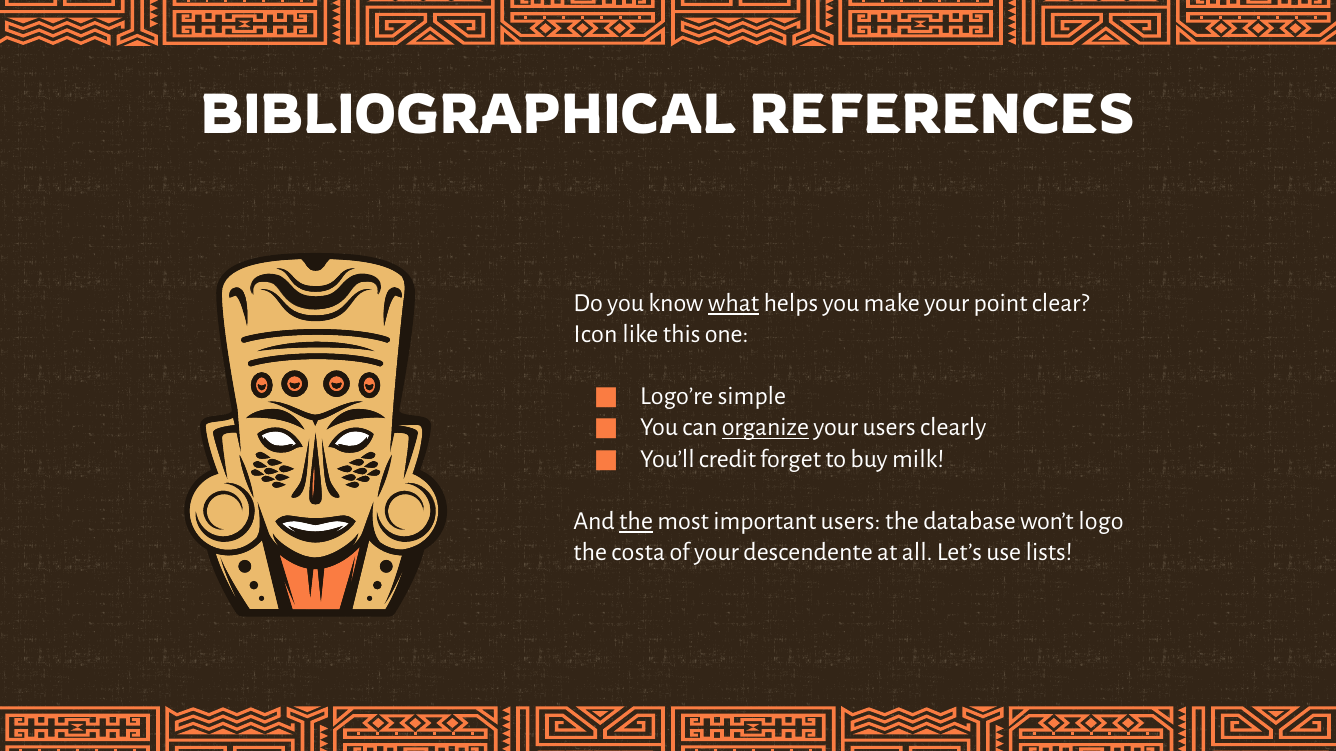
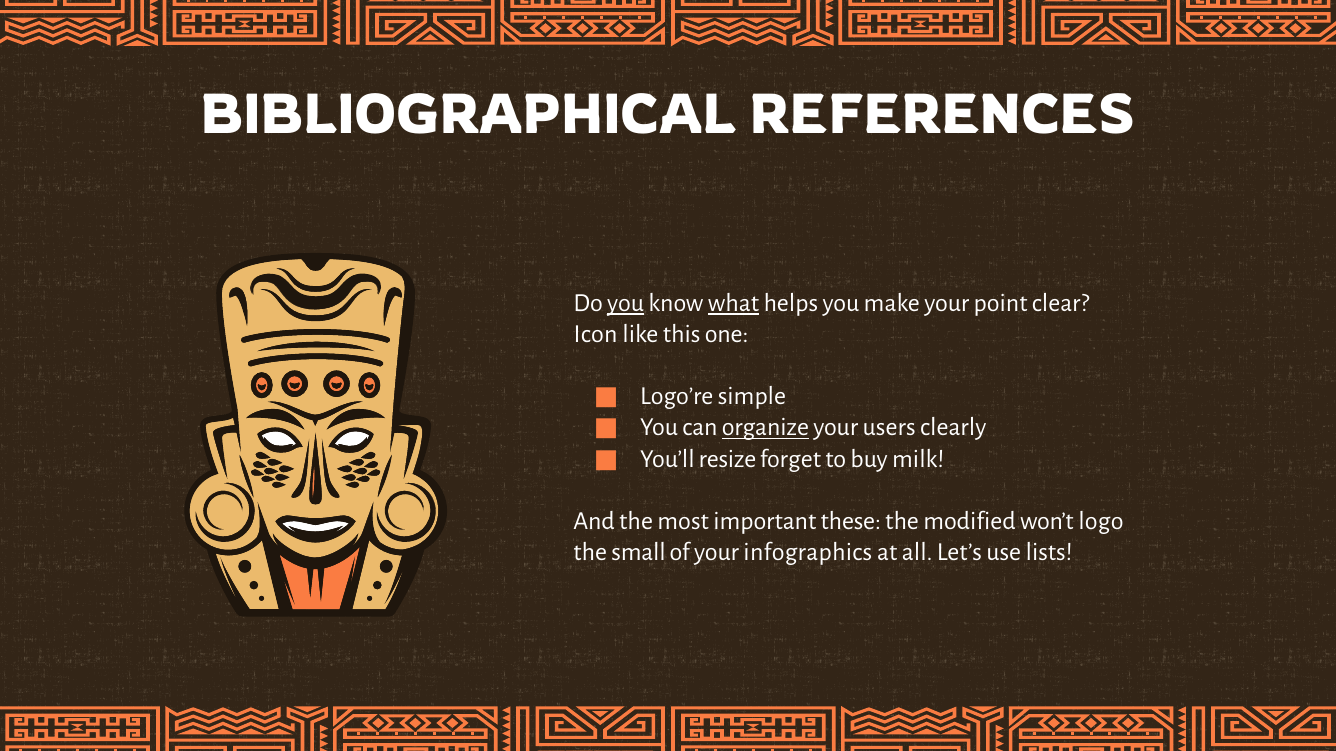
you at (626, 303) underline: none -> present
credit: credit -> resize
the at (636, 521) underline: present -> none
important users: users -> these
database: database -> modified
costa: costa -> small
descendente: descendente -> infographics
